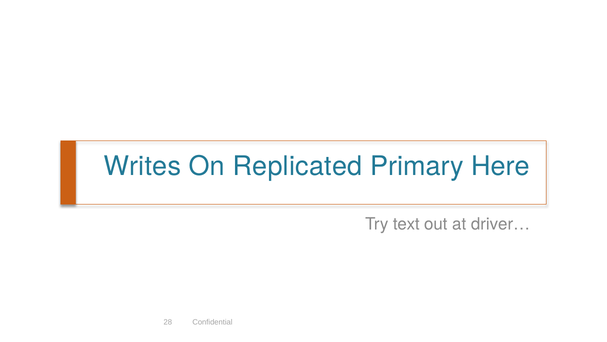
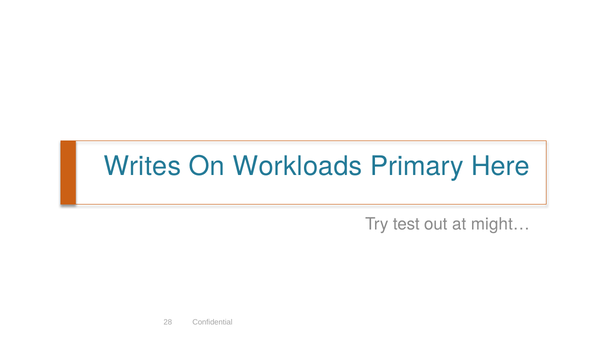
Replicated: Replicated -> Workloads
text: text -> test
driver…: driver… -> might…
